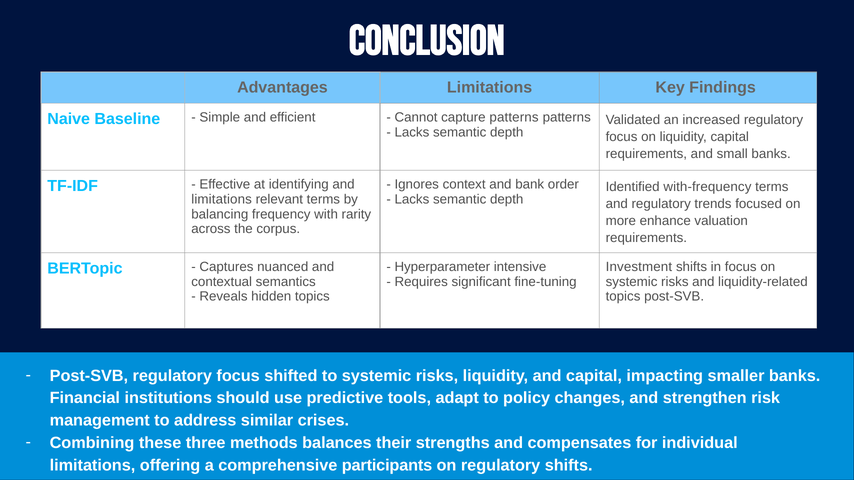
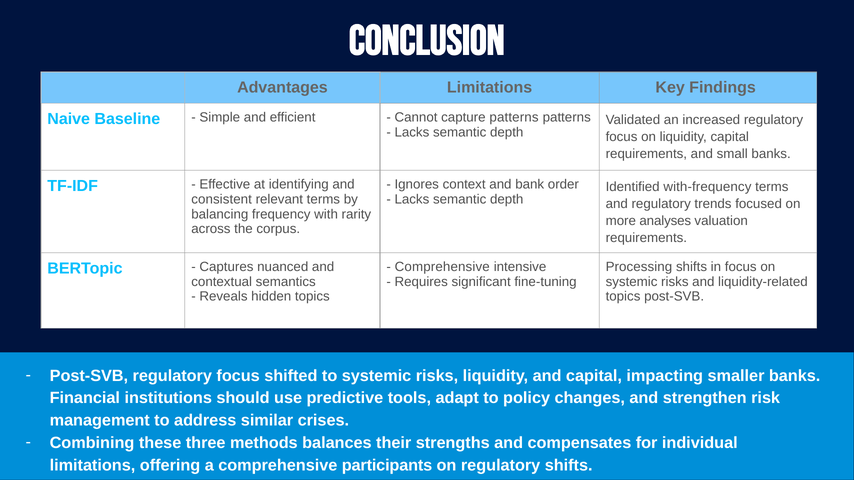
limitations at (222, 199): limitations -> consistent
enhance: enhance -> analyses
Hyperparameter at (442, 267): Hyperparameter -> Comprehensive
Investment: Investment -> Processing
